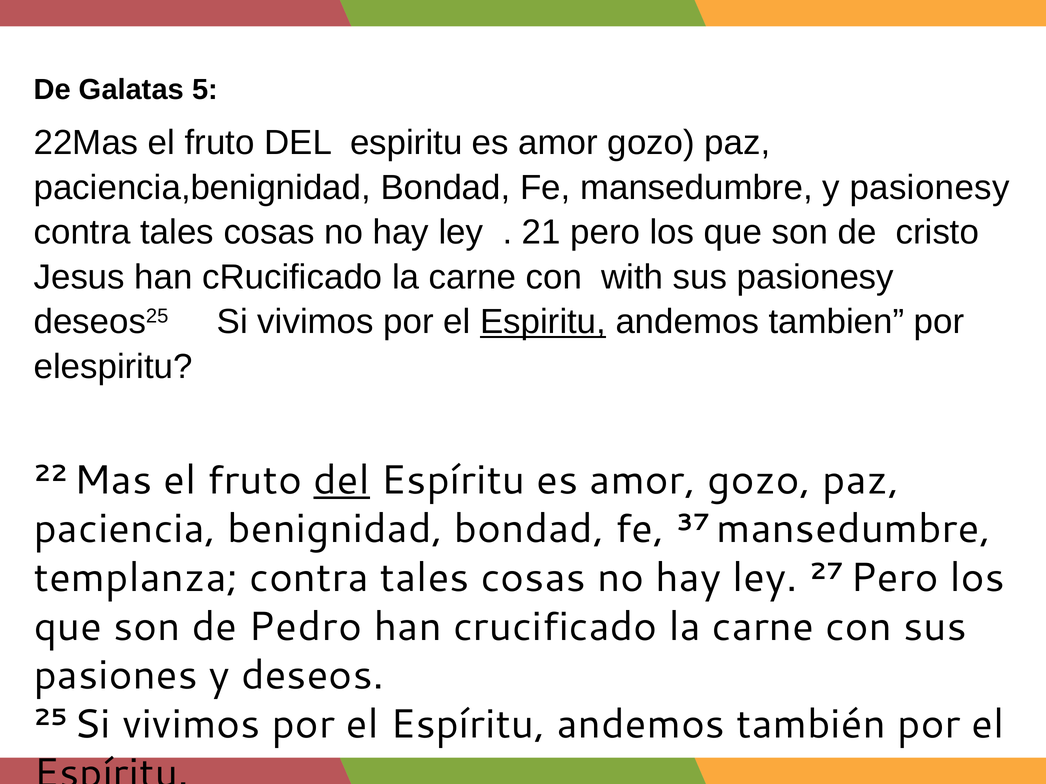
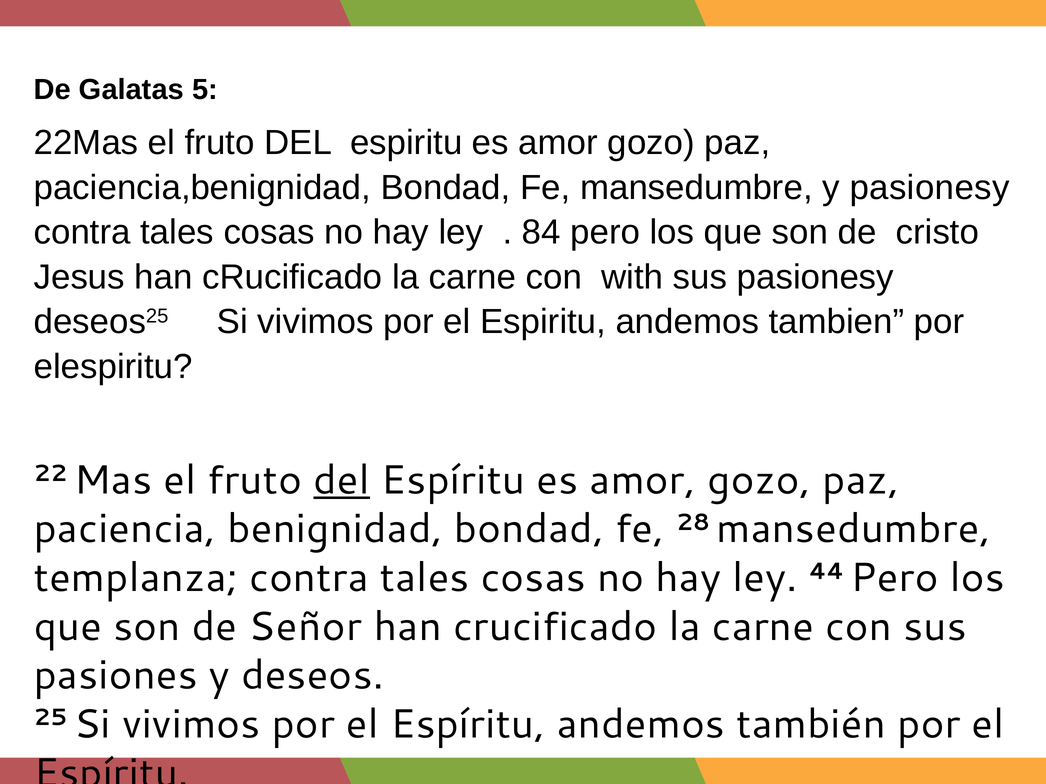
21: 21 -> 84
Espiritu at (543, 322) underline: present -> none
37: 37 -> 28
27: 27 -> 44
Pedro: Pedro -> Señor
